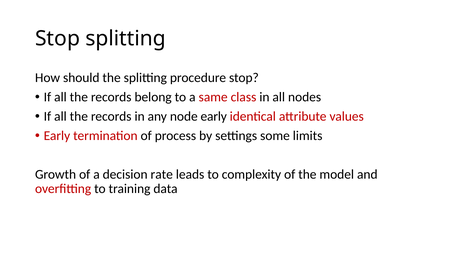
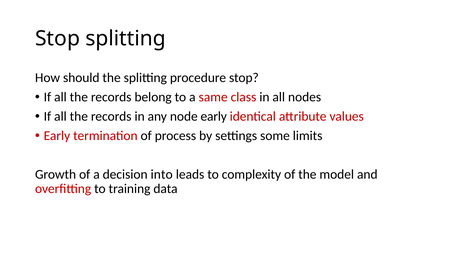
rate: rate -> into
